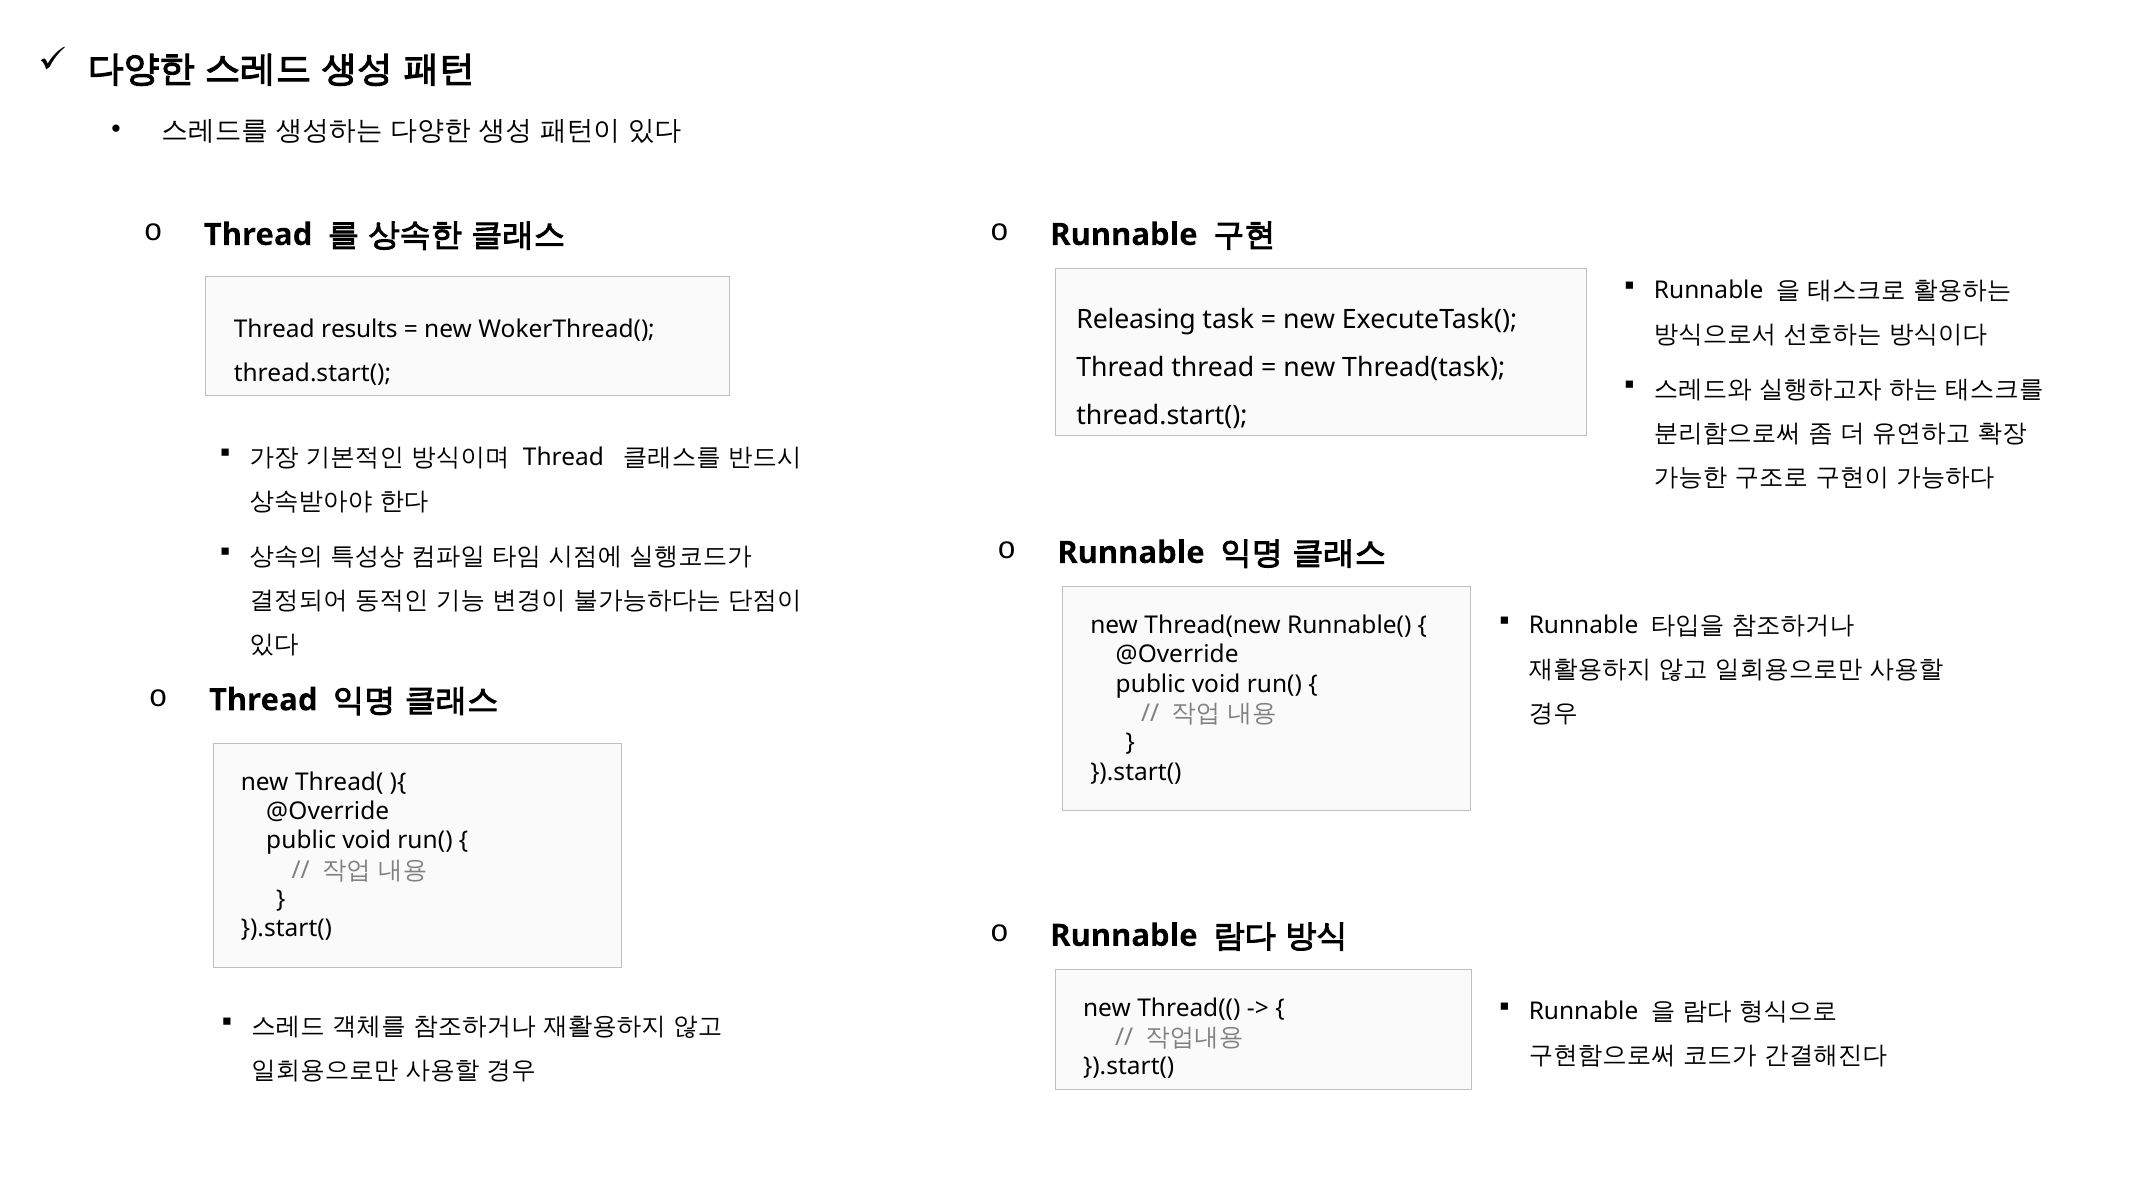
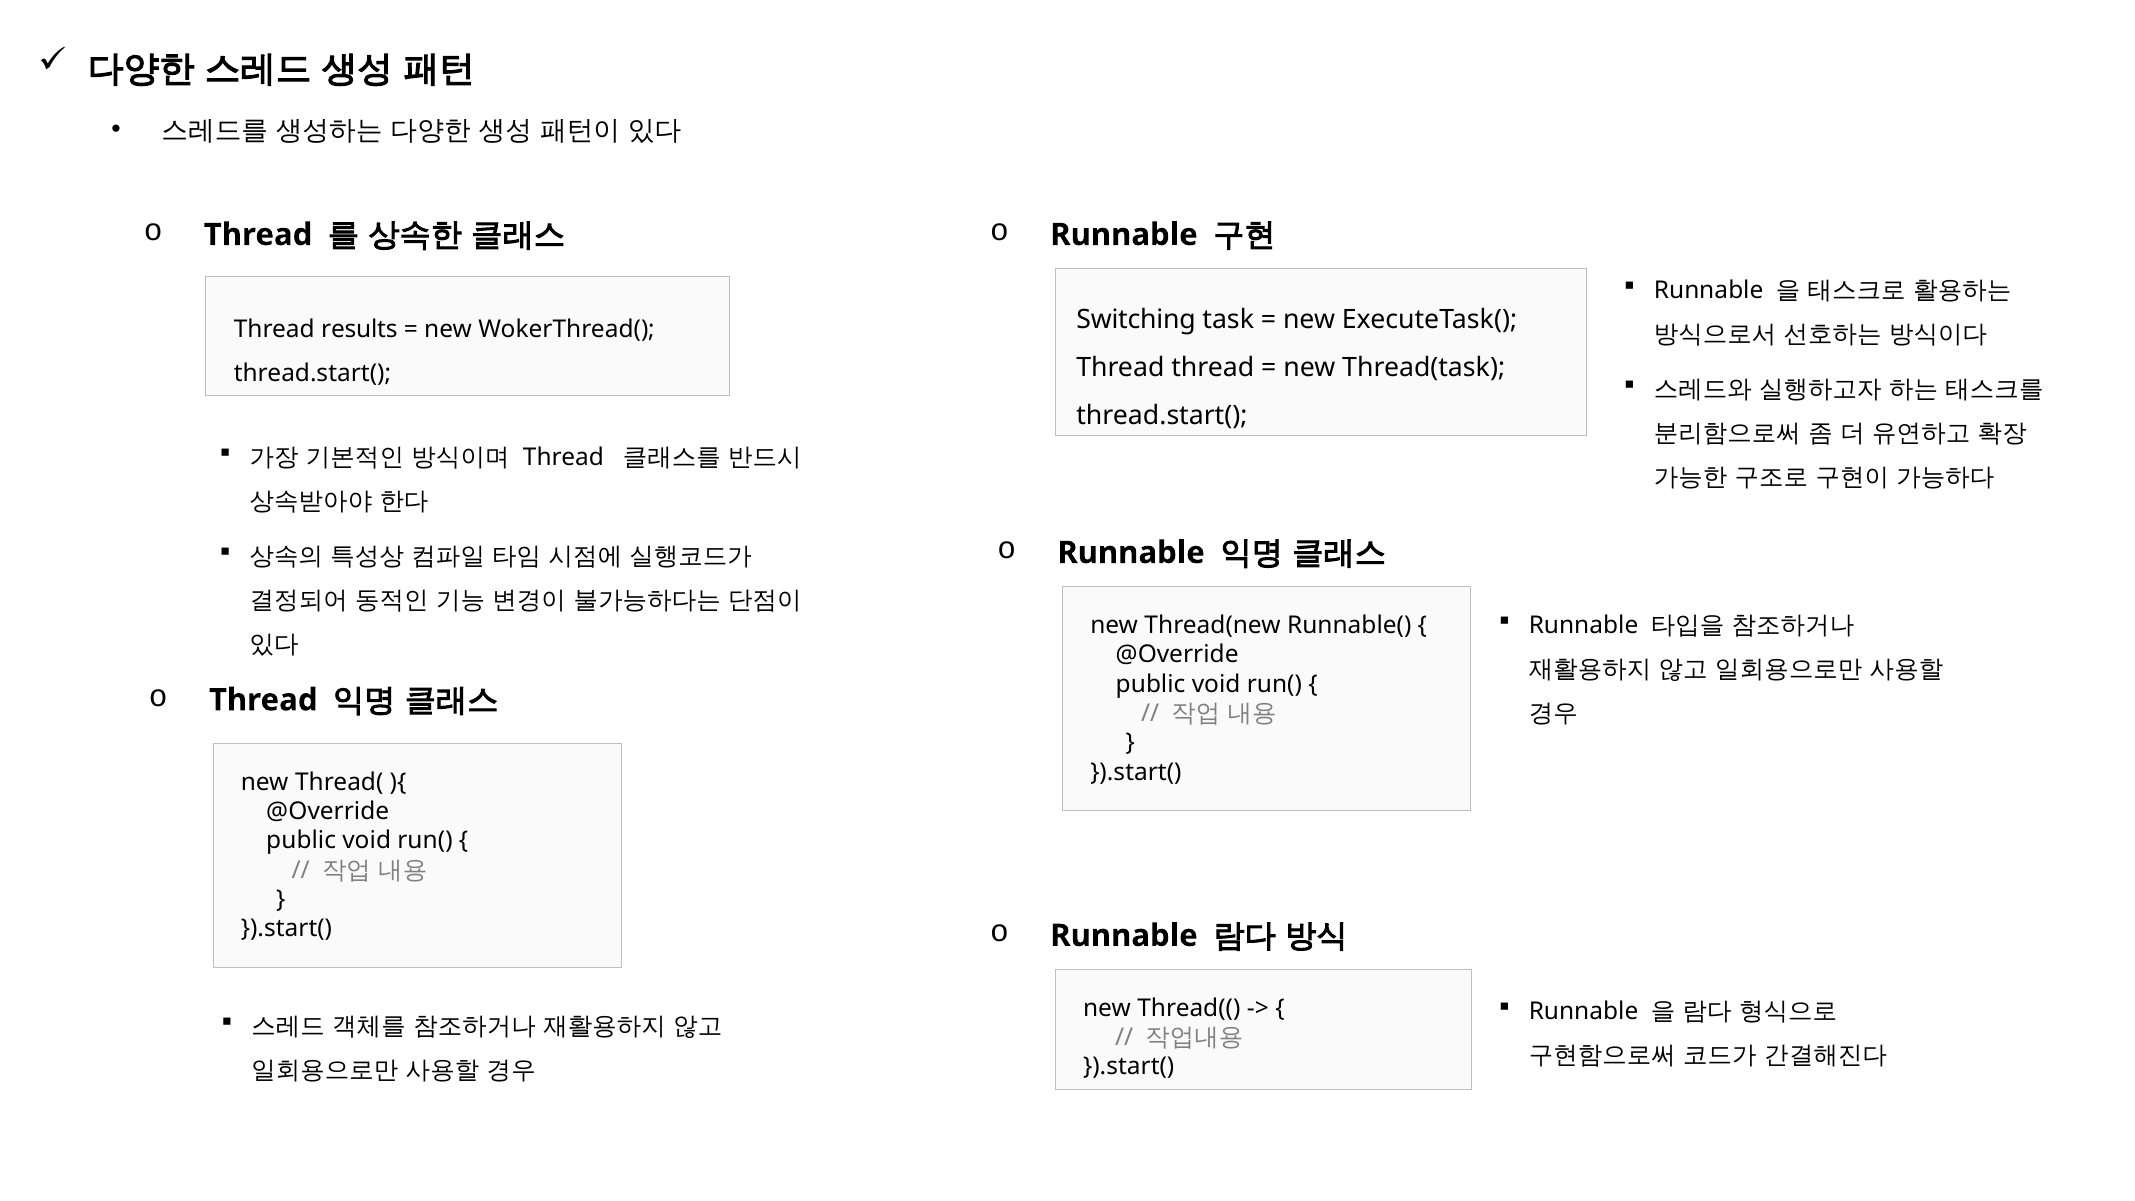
Releasing: Releasing -> Switching
